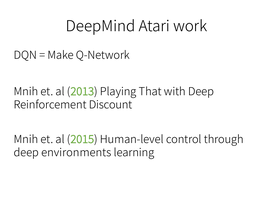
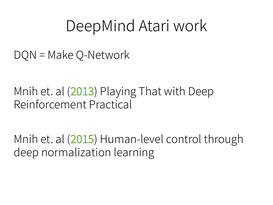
Discount: Discount -> Practical
environments: environments -> normalization
